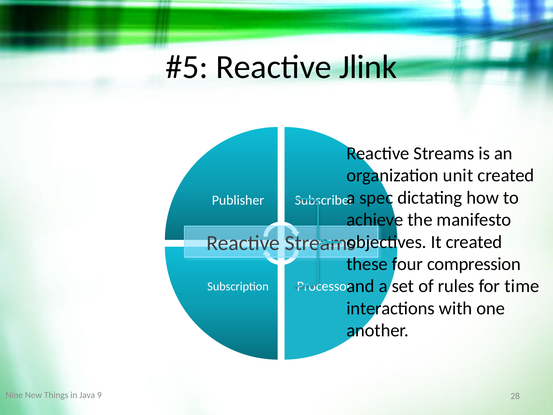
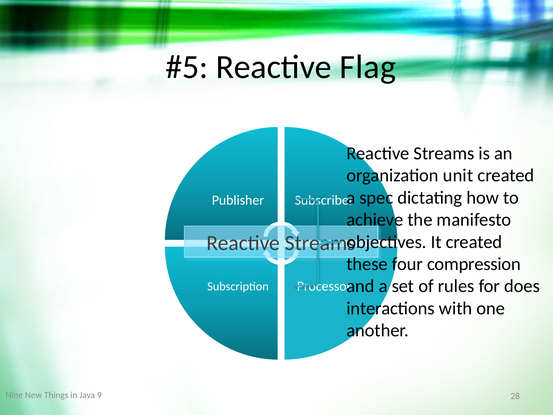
Jlink: Jlink -> Flag
time: time -> does
